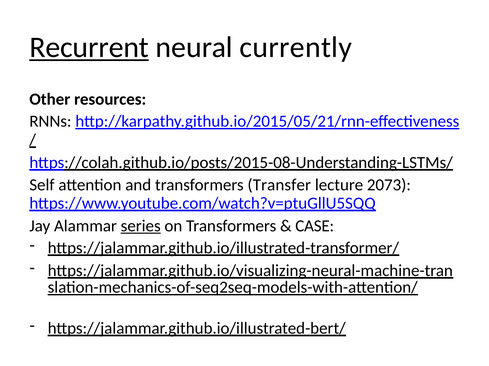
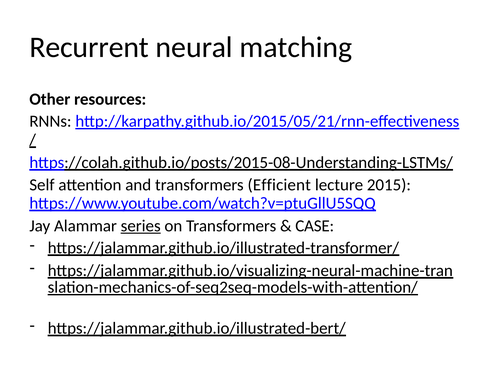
Recurrent underline: present -> none
currently: currently -> matching
Transfer: Transfer -> Efficient
2073: 2073 -> 2015
